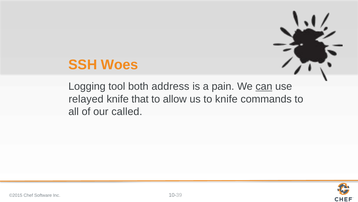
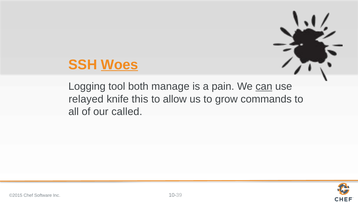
Woes underline: none -> present
address: address -> manage
that: that -> this
to knife: knife -> grow
